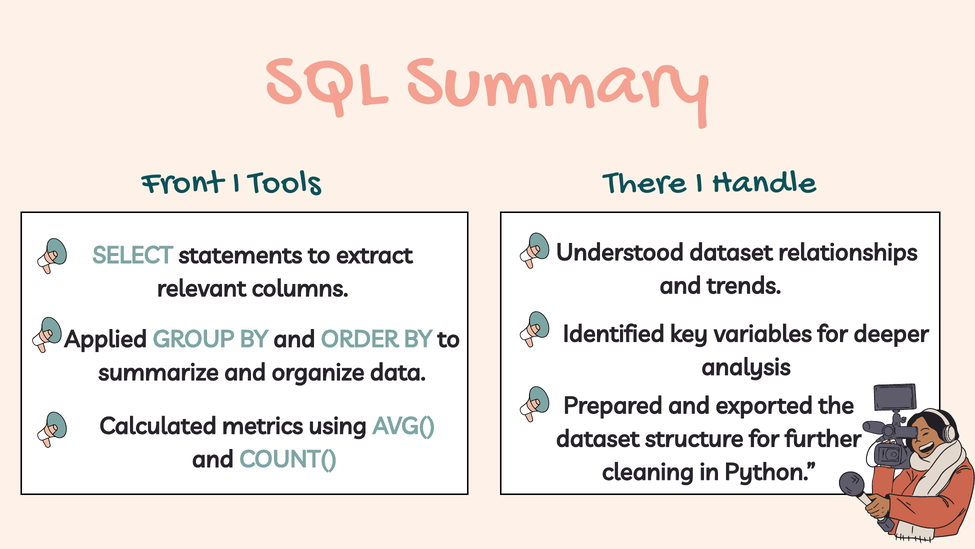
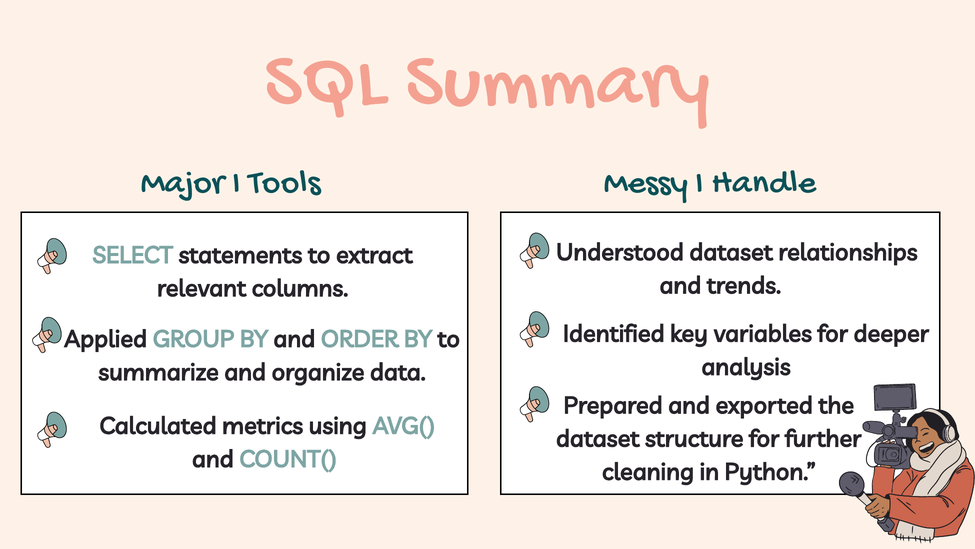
Front: Front -> Major
There: There -> Messy
